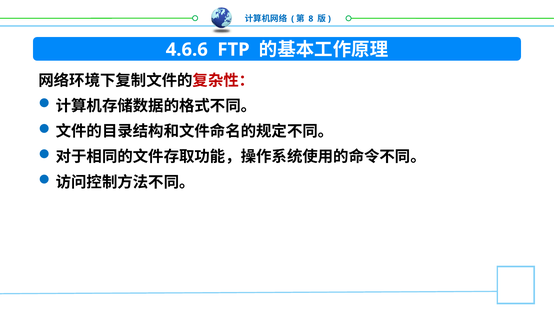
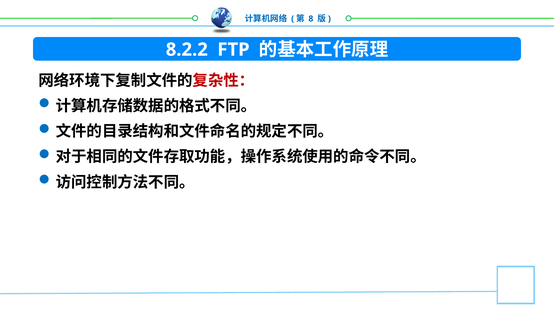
4.6.6: 4.6.6 -> 8.2.2
